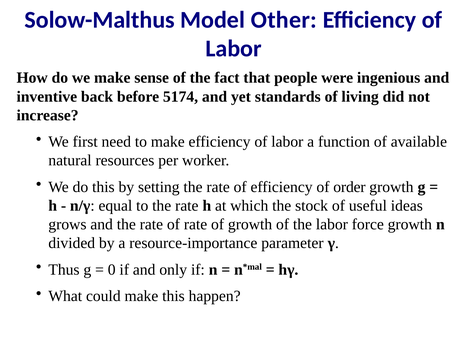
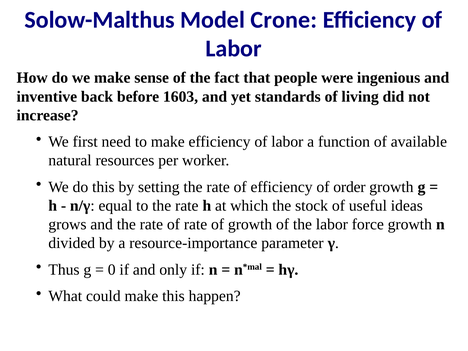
Other: Other -> Crone
5174: 5174 -> 1603
